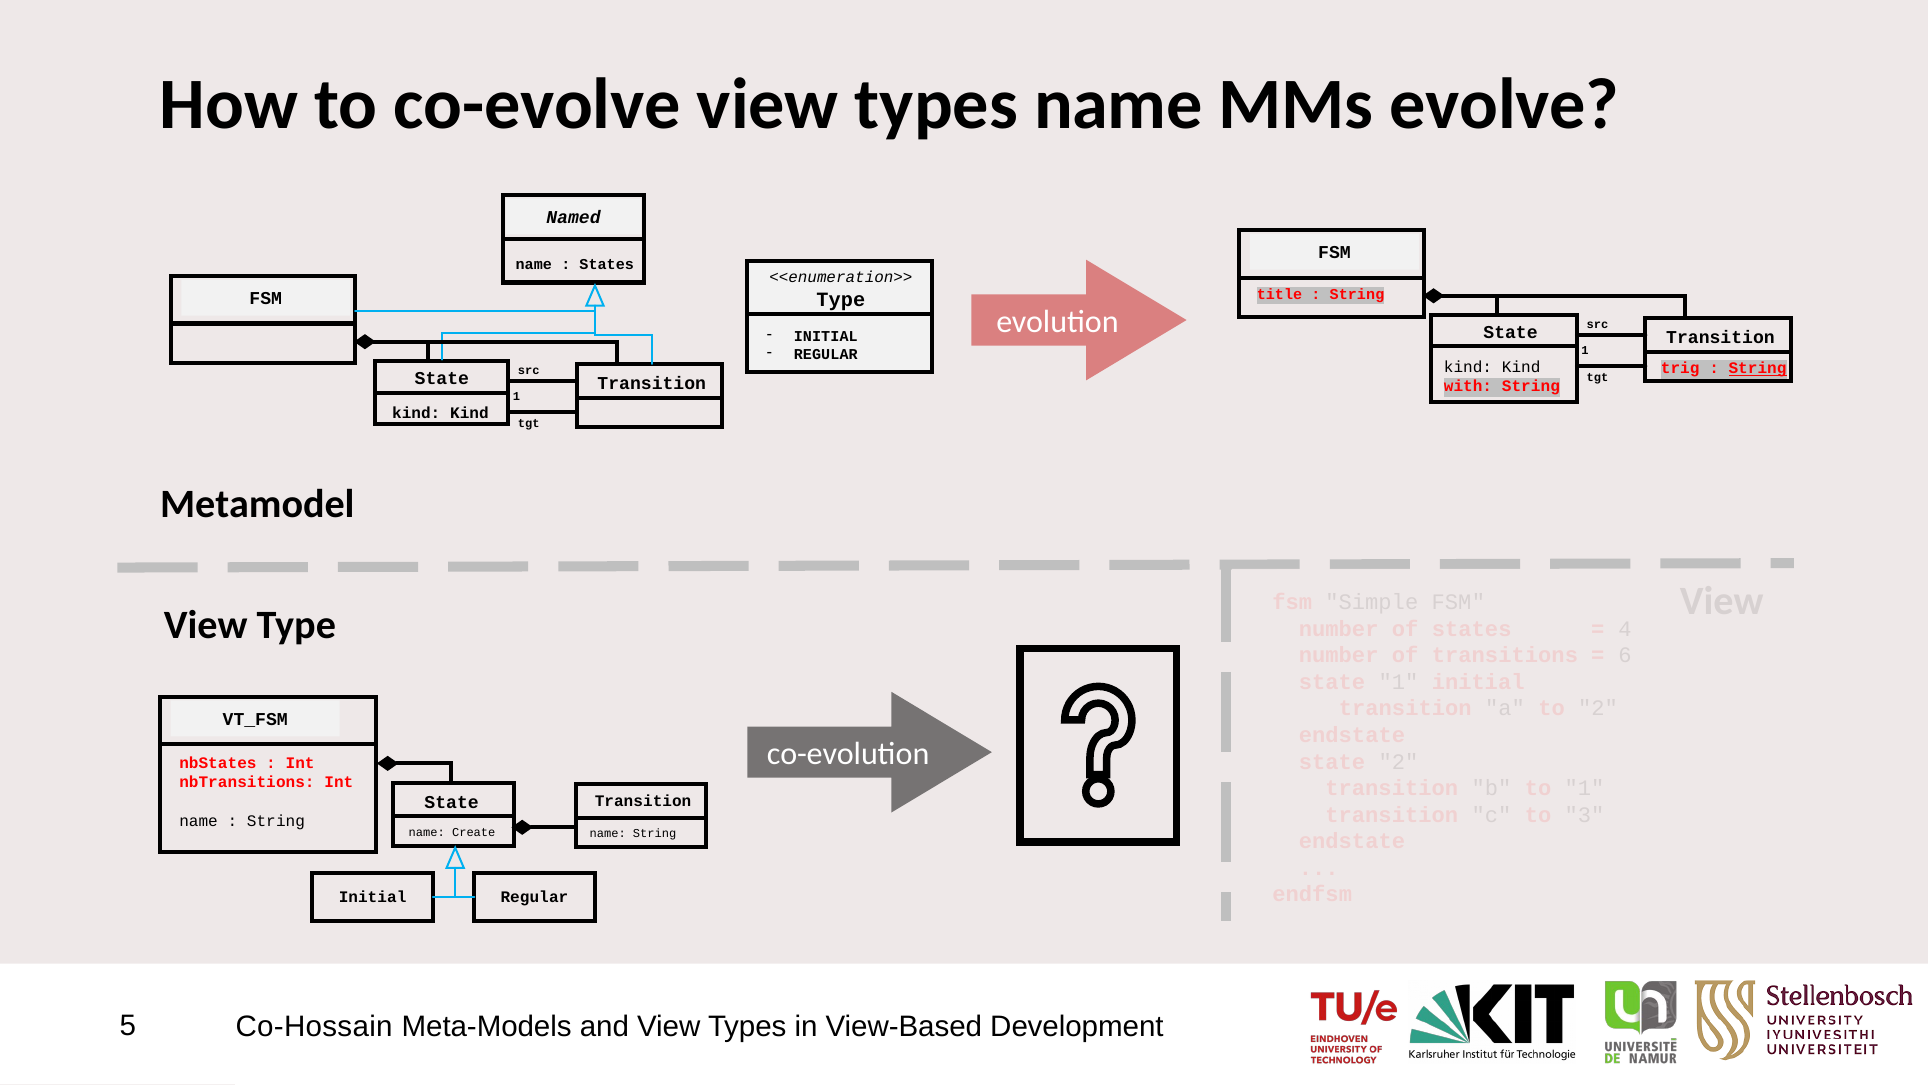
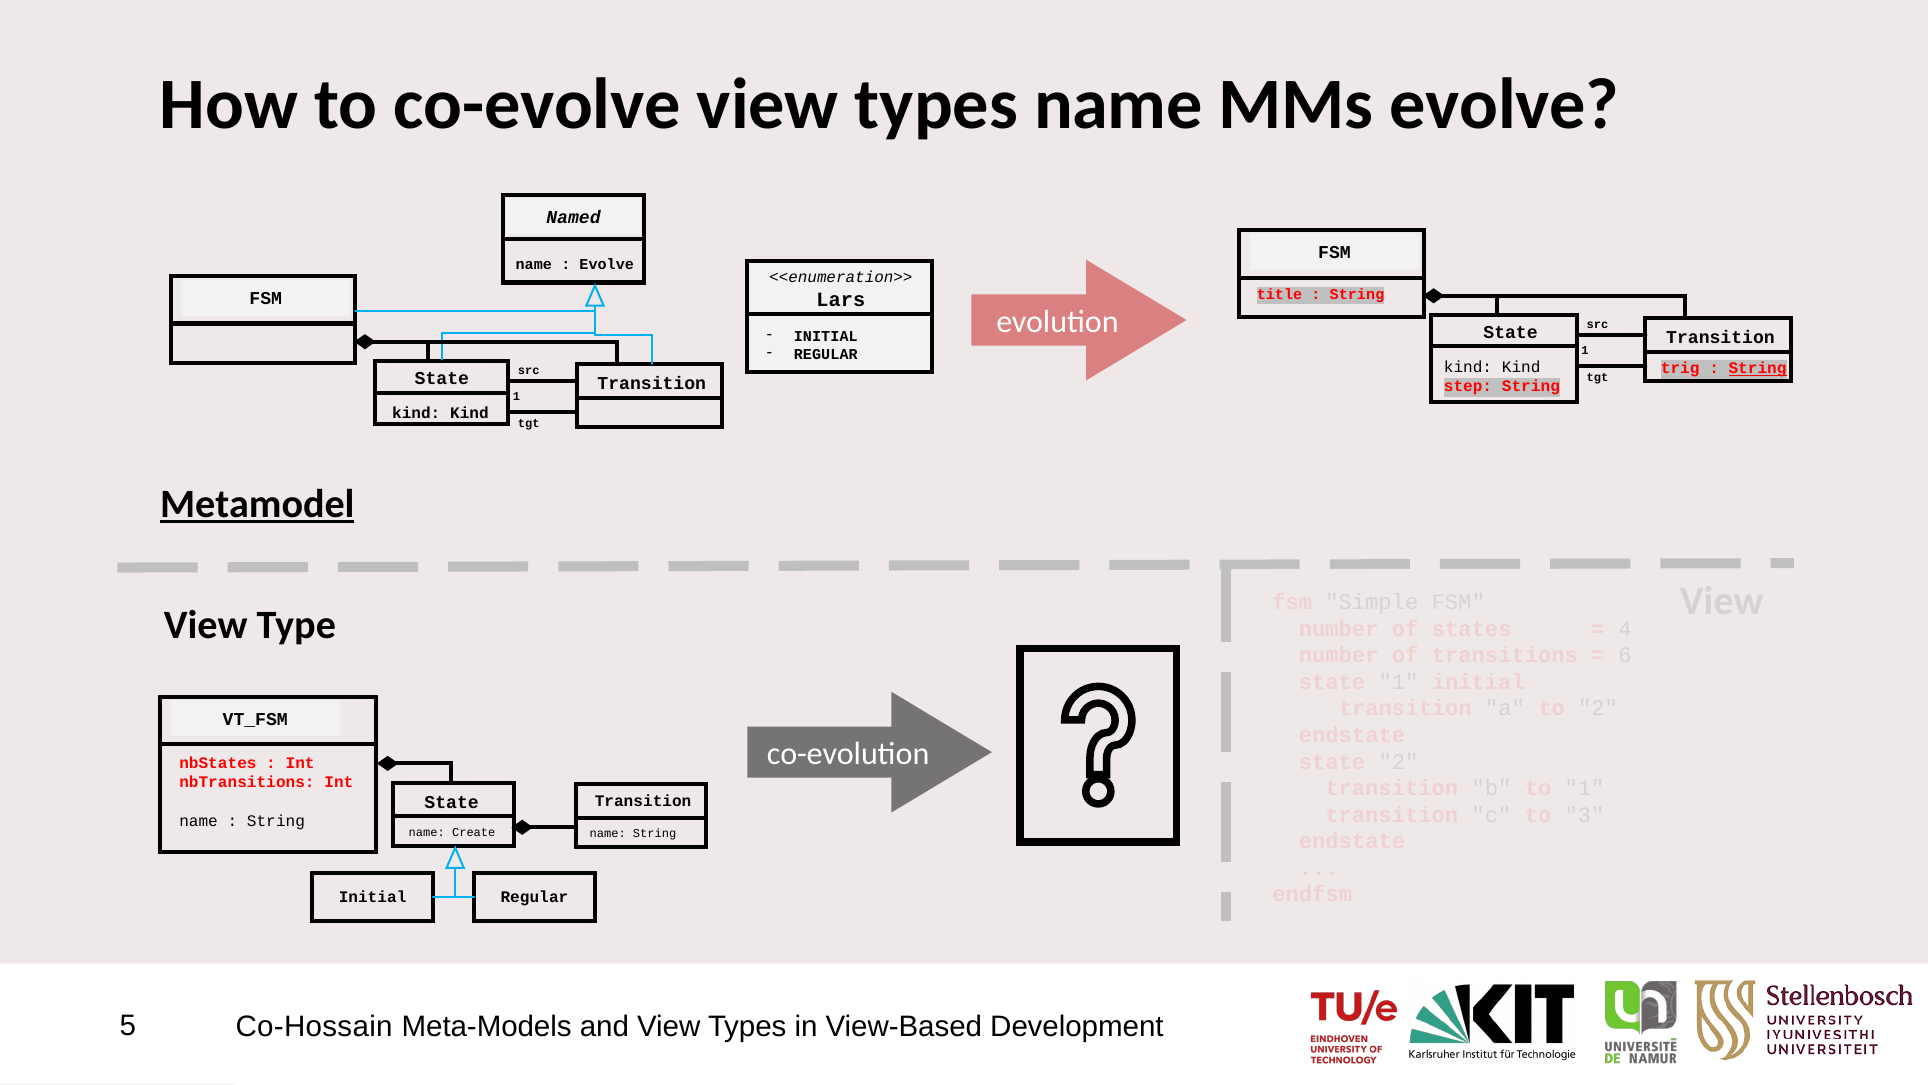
States at (607, 265): States -> Evolve
Type at (841, 299): Type -> Lars
with: with -> step
Metamodel underline: none -> present
